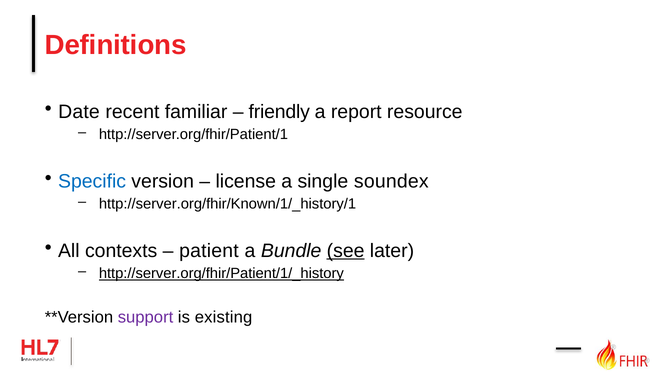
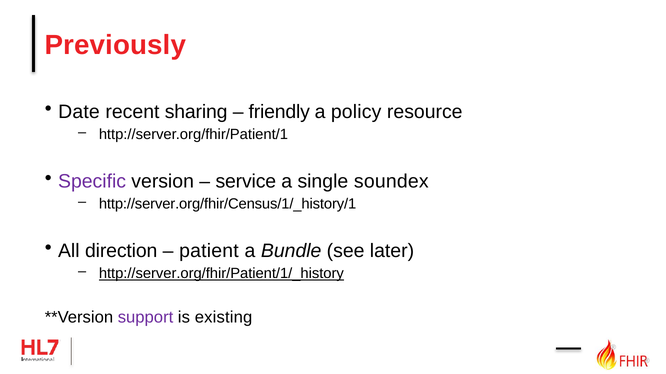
Definitions: Definitions -> Previously
familiar: familiar -> sharing
report: report -> policy
Specific colour: blue -> purple
license: license -> service
http://server.org/fhir/Known/1/_history/1: http://server.org/fhir/Known/1/_history/1 -> http://server.org/fhir/Census/1/_history/1
contexts: contexts -> direction
see underline: present -> none
